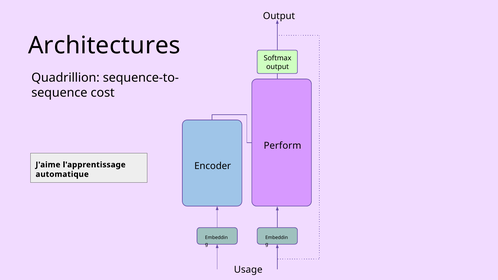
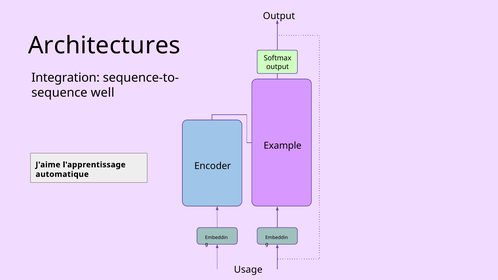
Quadrillion: Quadrillion -> Integration
cost: cost -> well
Perform: Perform -> Example
